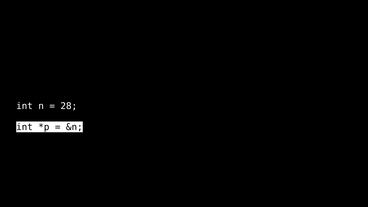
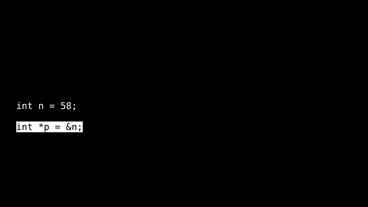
28: 28 -> 58
